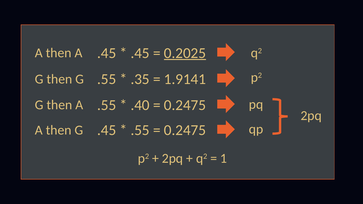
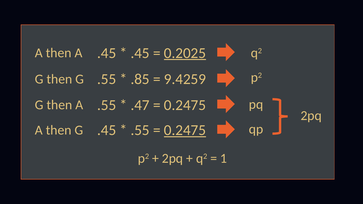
.35: .35 -> .85
1.9141: 1.9141 -> 9.4259
.40: .40 -> .47
0.2475 at (185, 130) underline: none -> present
